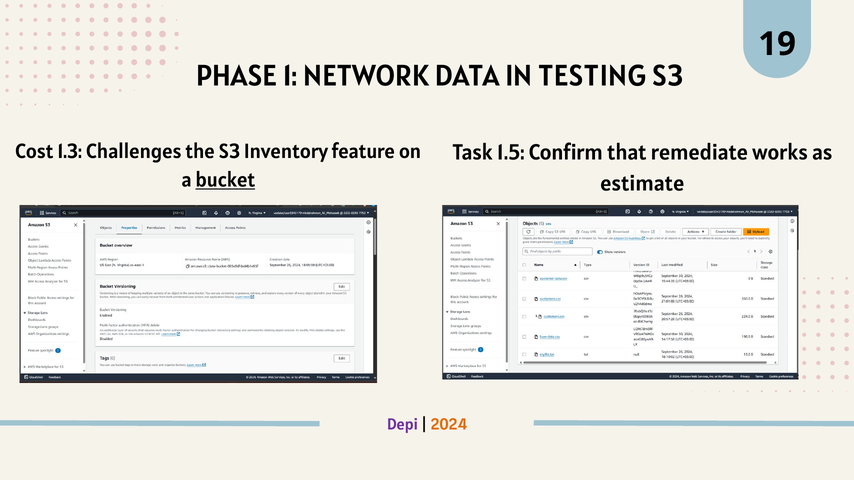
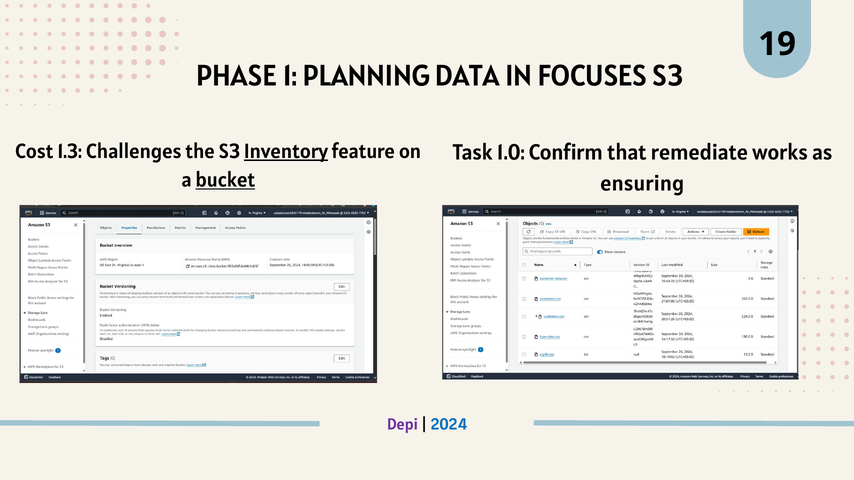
NETWORK: NETWORK -> PLANNING
TESTING: TESTING -> FOCUSES
Inventory underline: none -> present
1.5: 1.5 -> 1.0
estimate: estimate -> ensuring
2024 colour: orange -> blue
